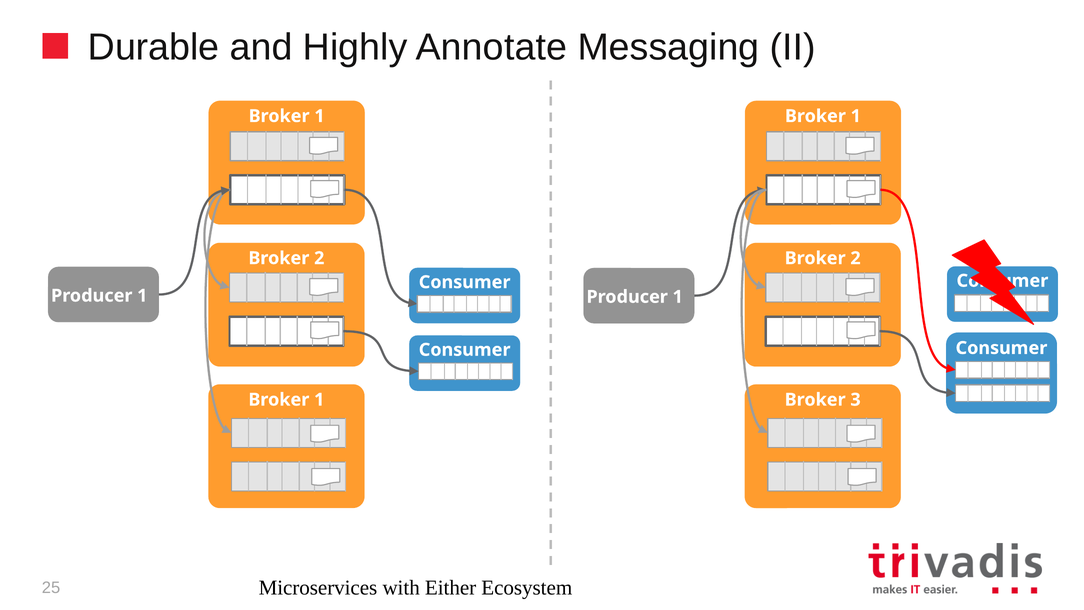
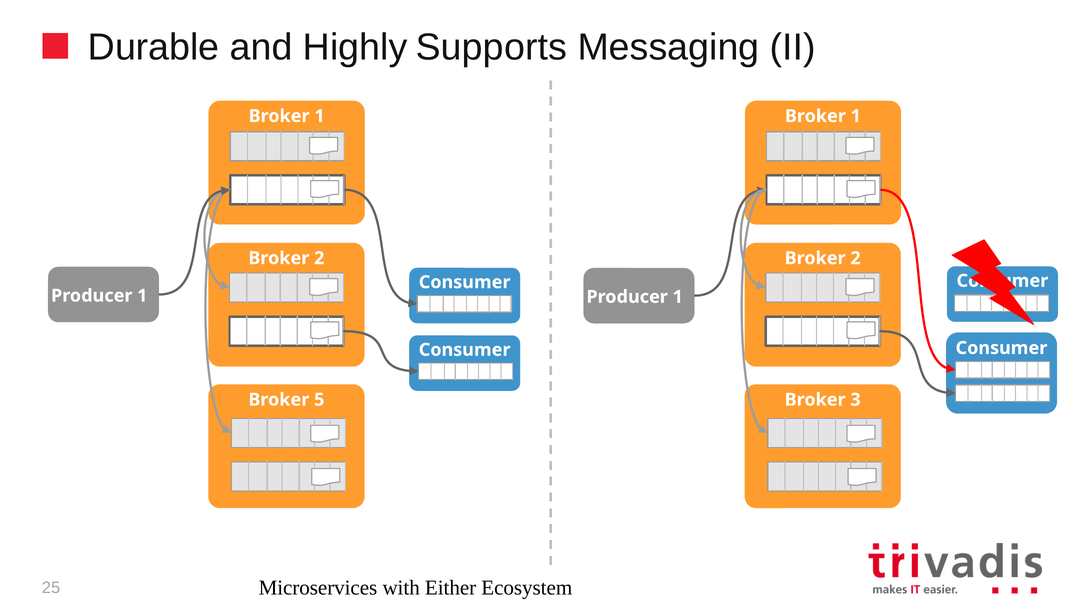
Annotate: Annotate -> Supports
1 at (319, 400): 1 -> 5
